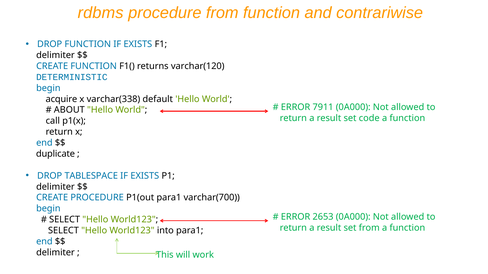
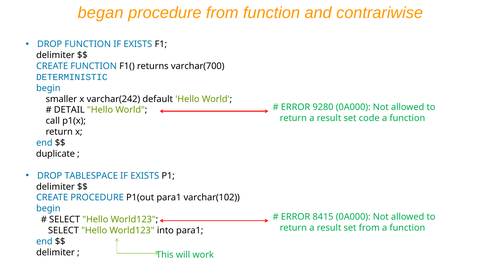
rdbms: rdbms -> began
varchar(120: varchar(120 -> varchar(700
acquire: acquire -> smaller
varchar(338: varchar(338 -> varchar(242
7911: 7911 -> 9280
ABOUT: ABOUT -> DETAIL
varchar(700: varchar(700 -> varchar(102
2653: 2653 -> 8415
